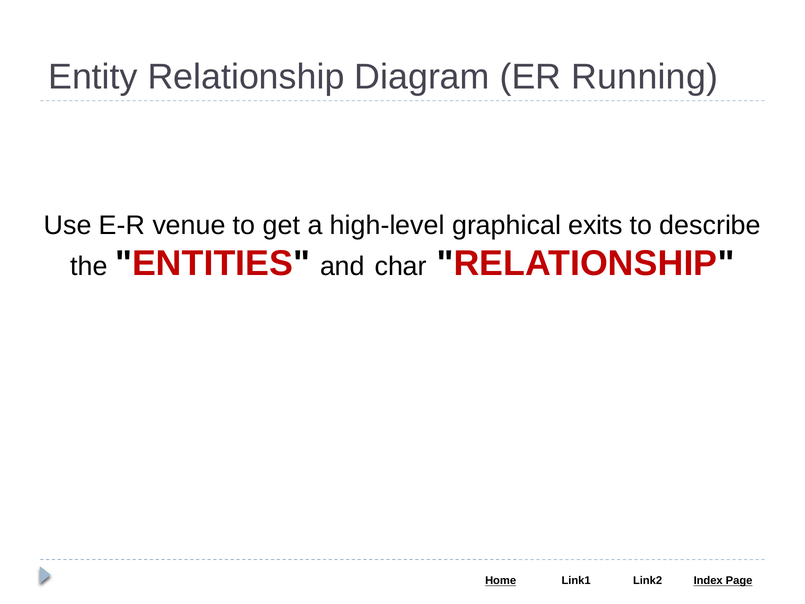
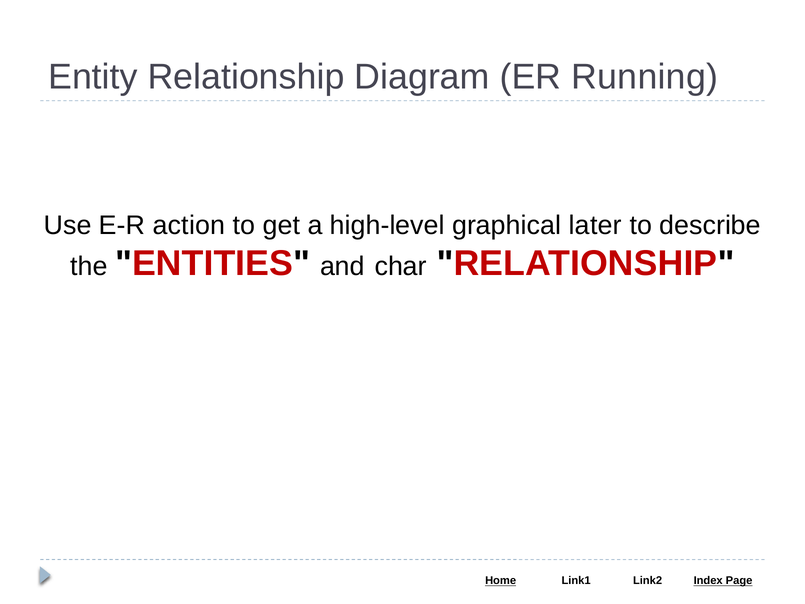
venue: venue -> action
exits: exits -> later
